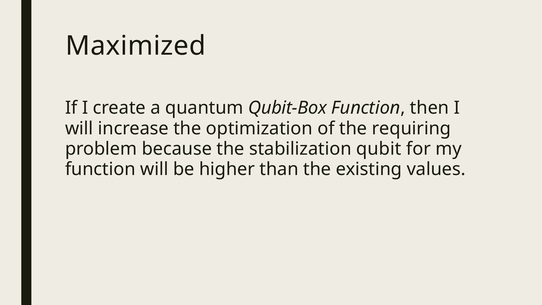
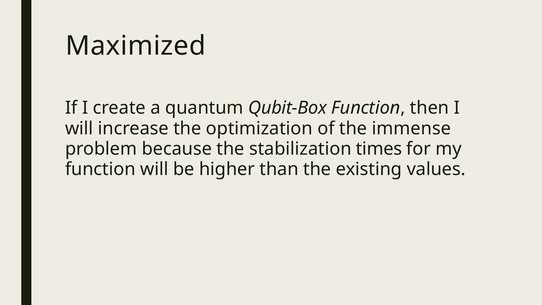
requiring: requiring -> immense
qubit: qubit -> times
